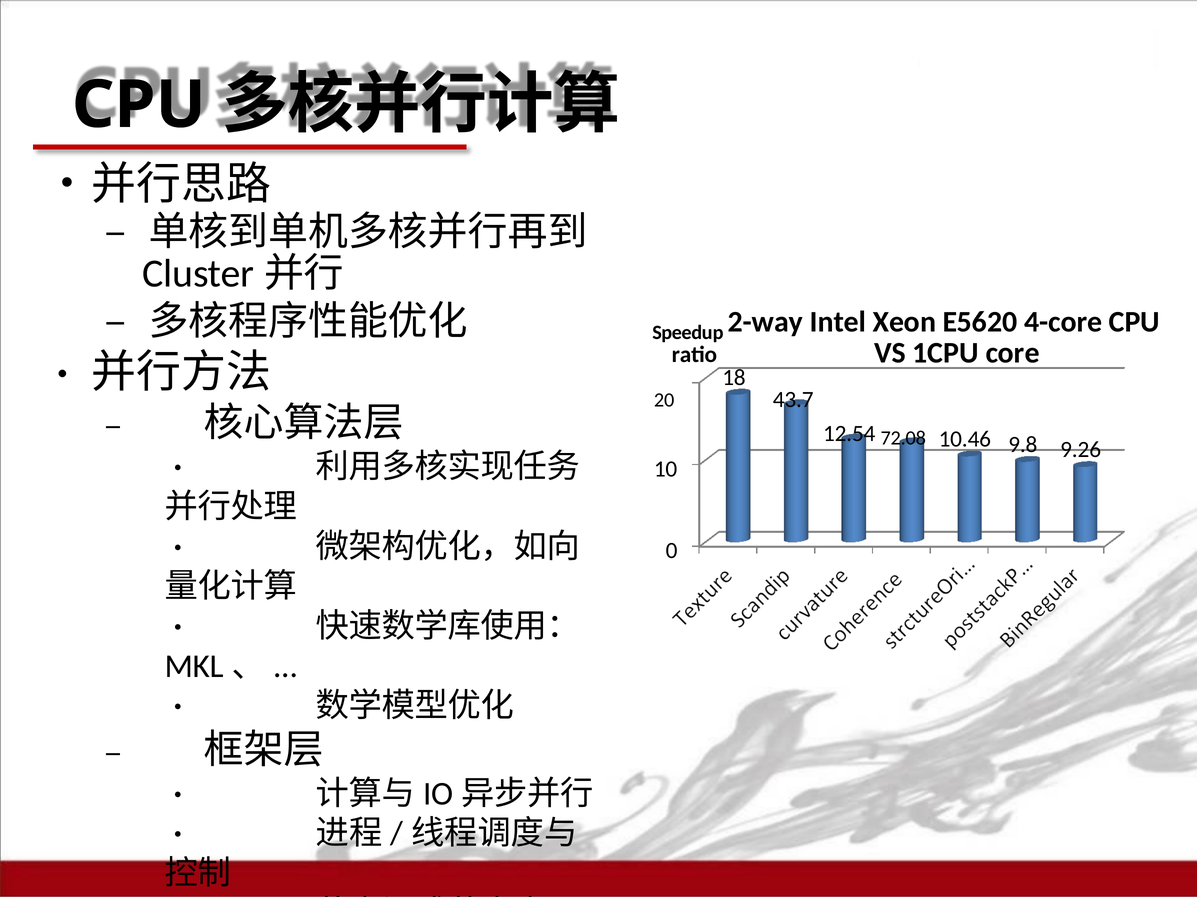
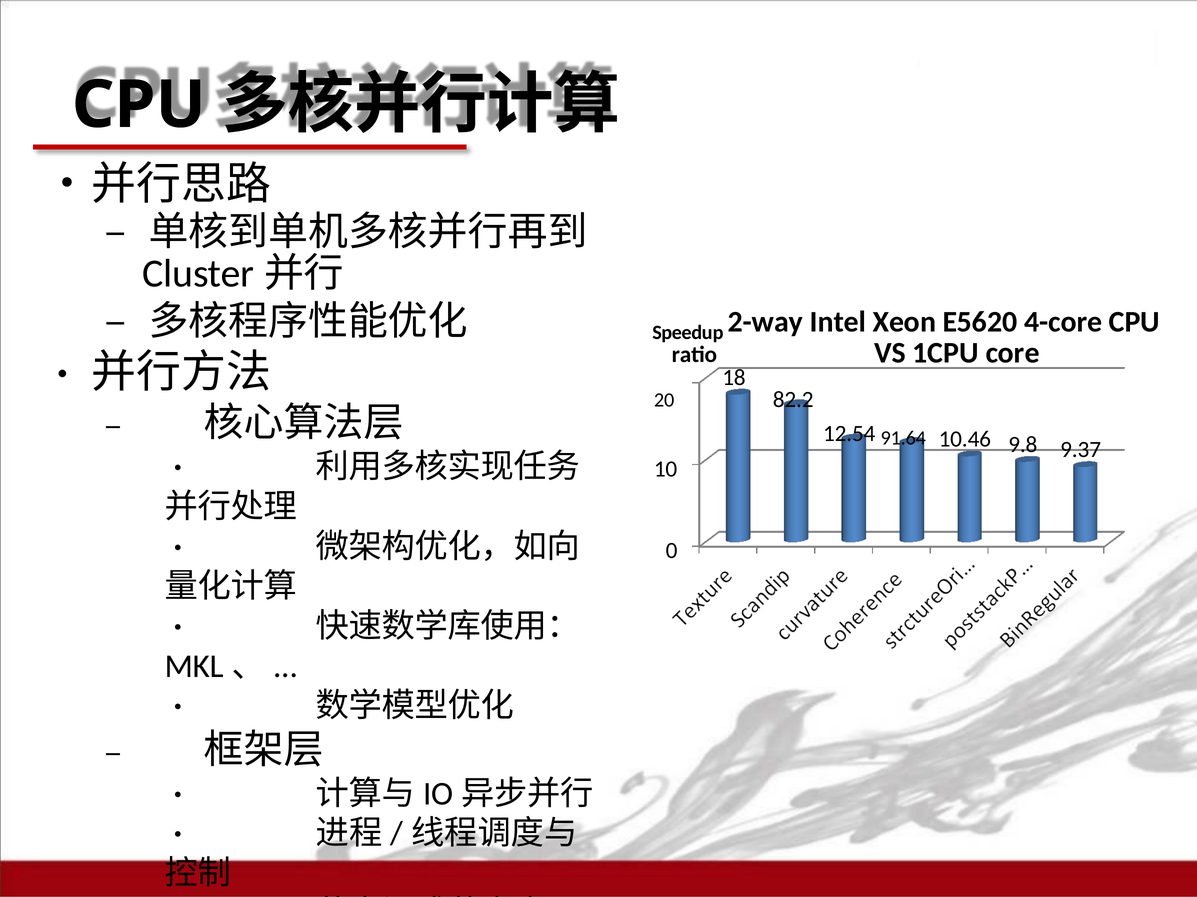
43.7: 43.7 -> 82.2
72.08: 72.08 -> 91.64
9.26: 9.26 -> 9.37
